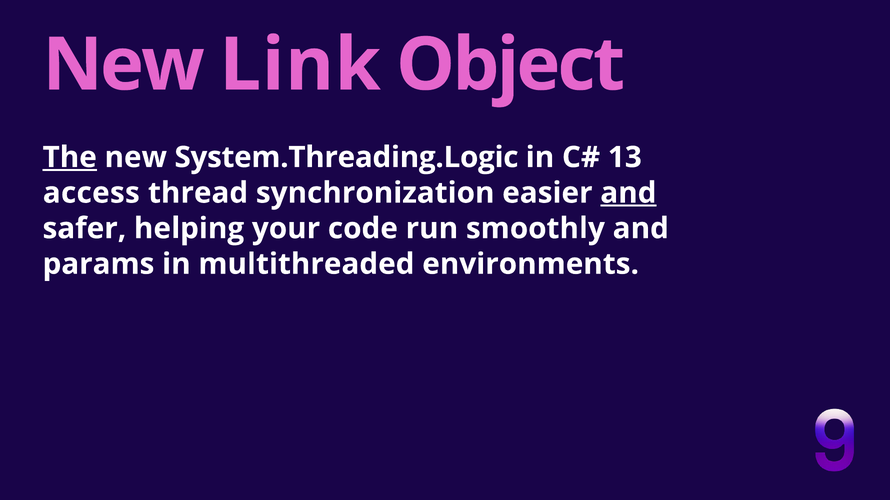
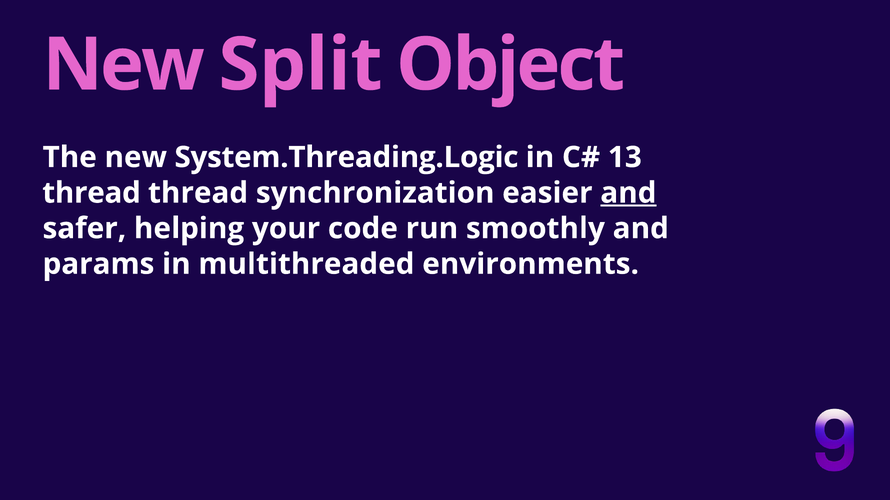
Link: Link -> Split
The underline: present -> none
access at (91, 193): access -> thread
